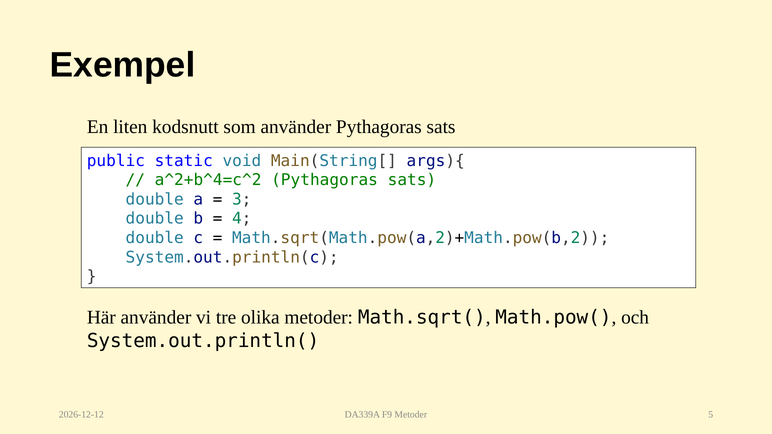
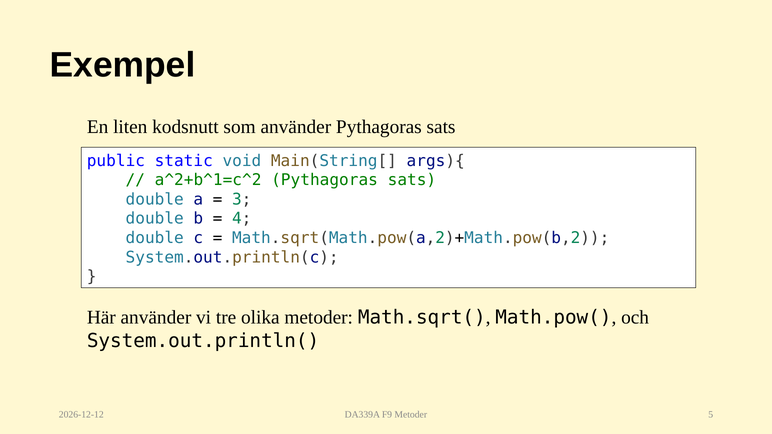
a^2+b^4=c^2: a^2+b^4=c^2 -> a^2+b^1=c^2
